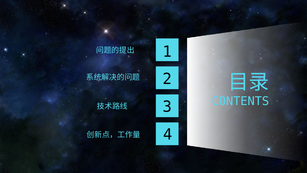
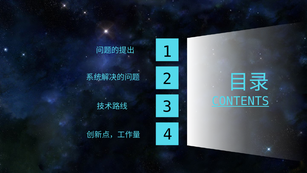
CONTENTS underline: none -> present
